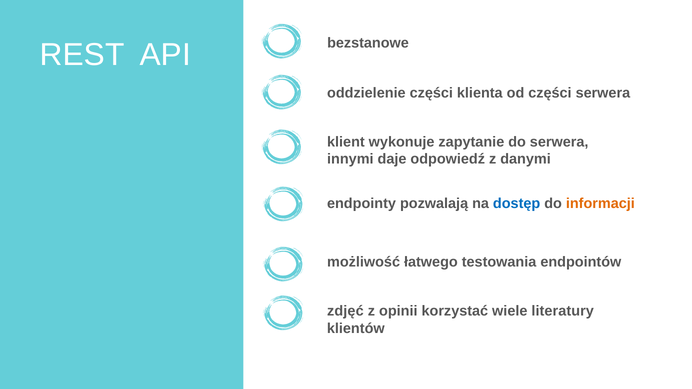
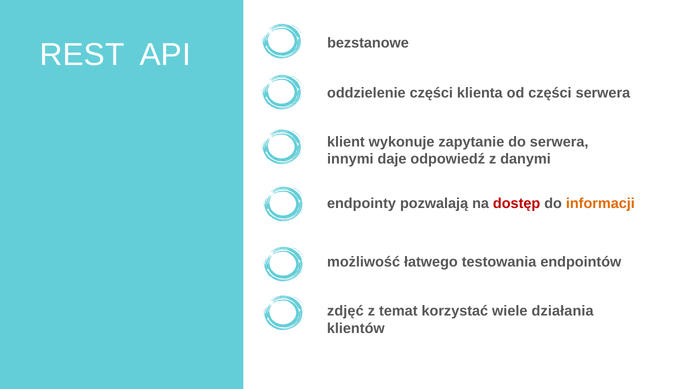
dostęp colour: blue -> red
opinii: opinii -> temat
literatury: literatury -> działania
